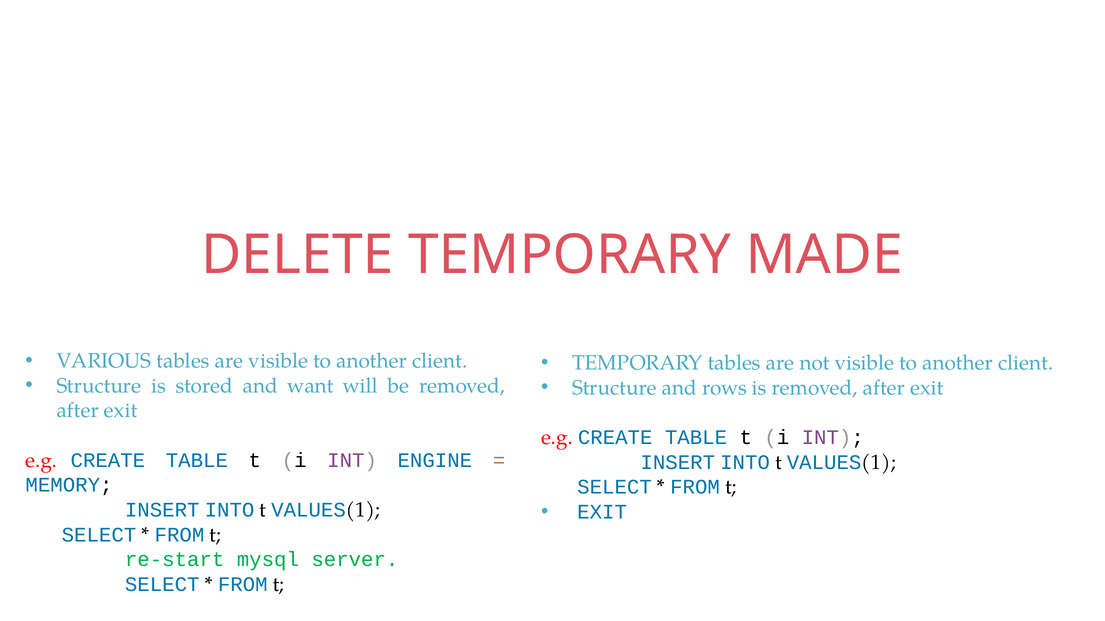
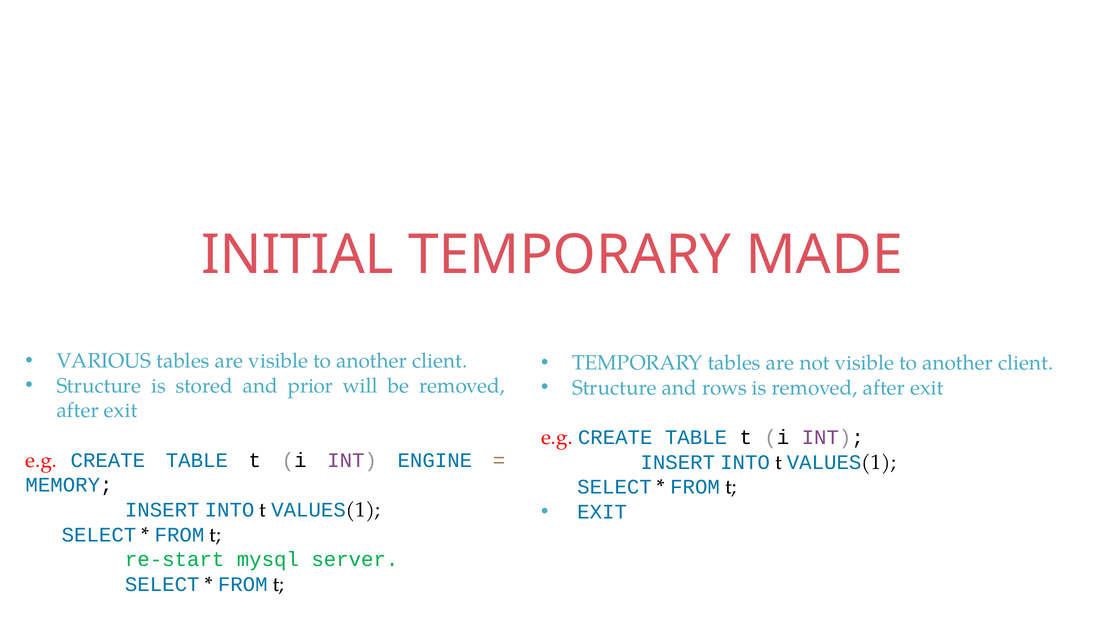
DELETE: DELETE -> INITIAL
want: want -> prior
